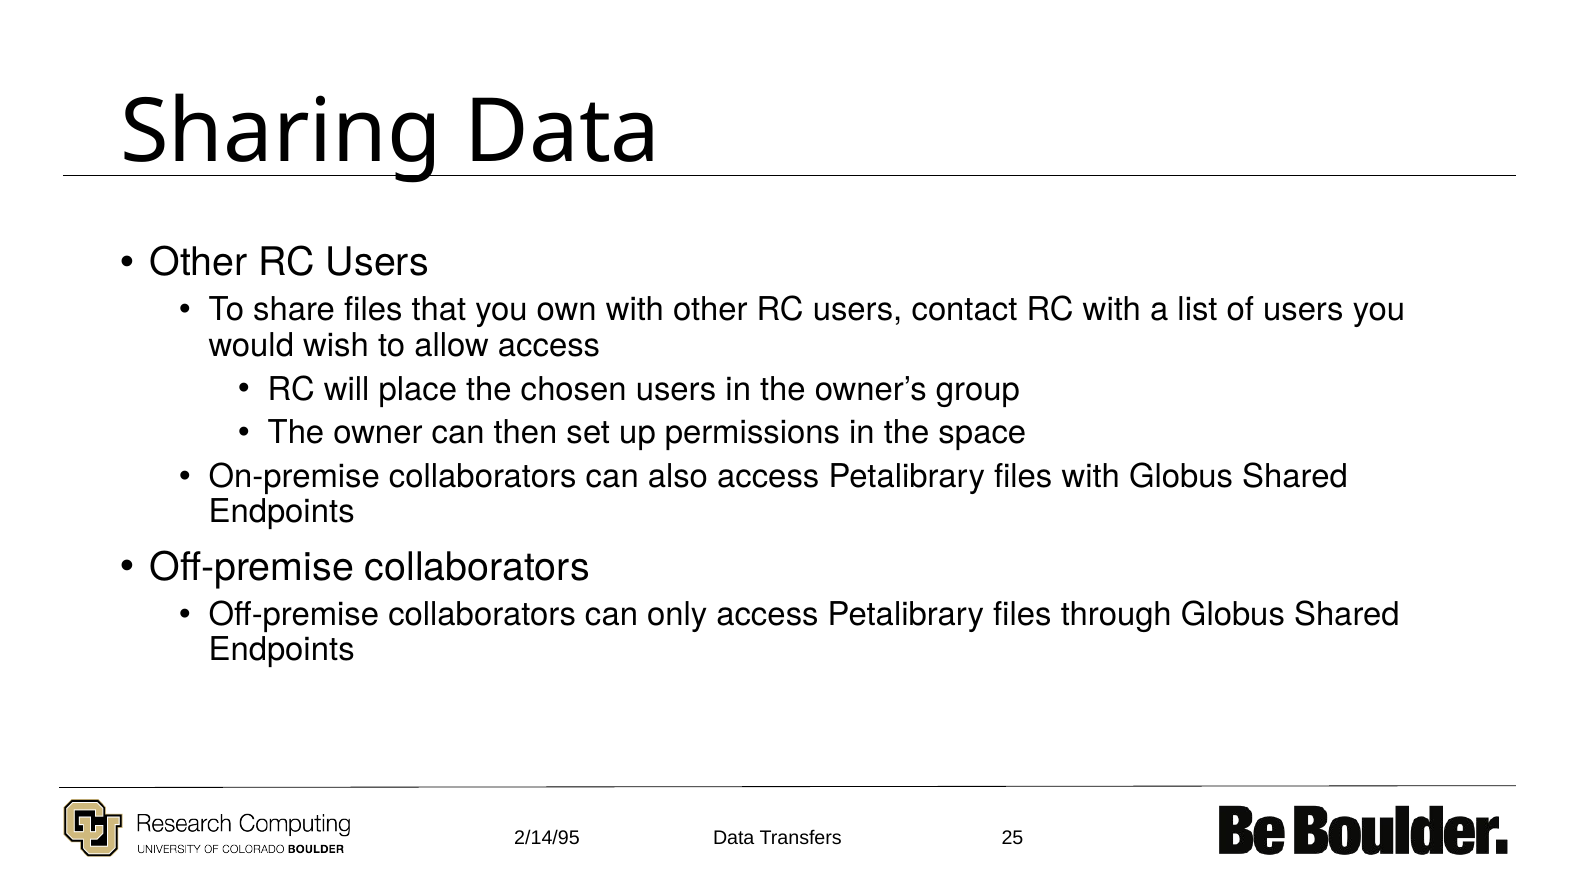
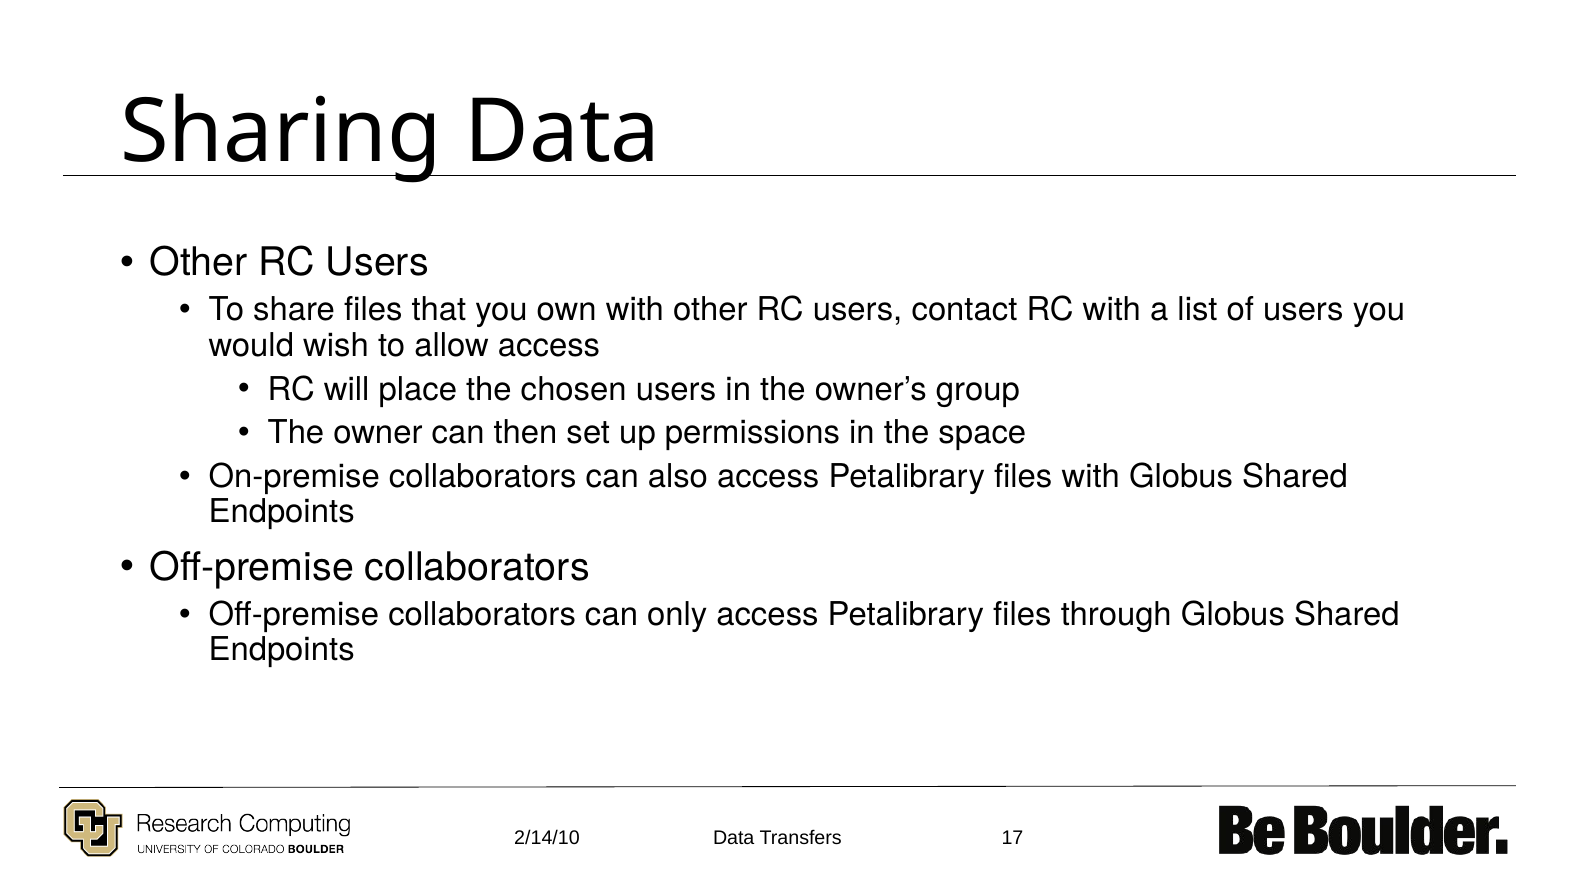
2/14/95: 2/14/95 -> 2/14/10
25: 25 -> 17
